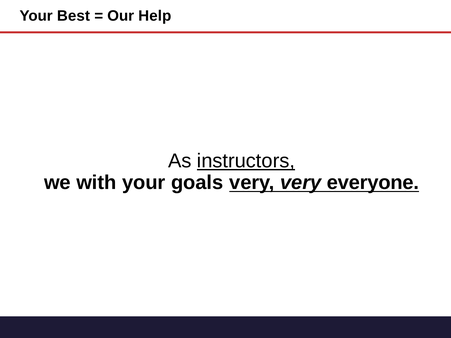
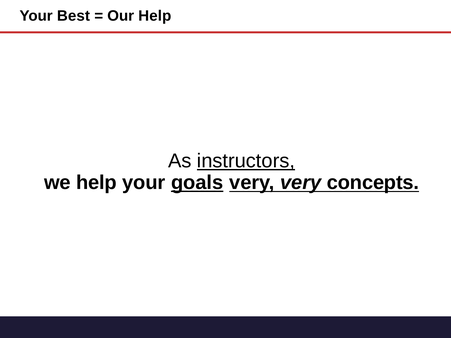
we with: with -> help
goals underline: none -> present
everyone: everyone -> concepts
